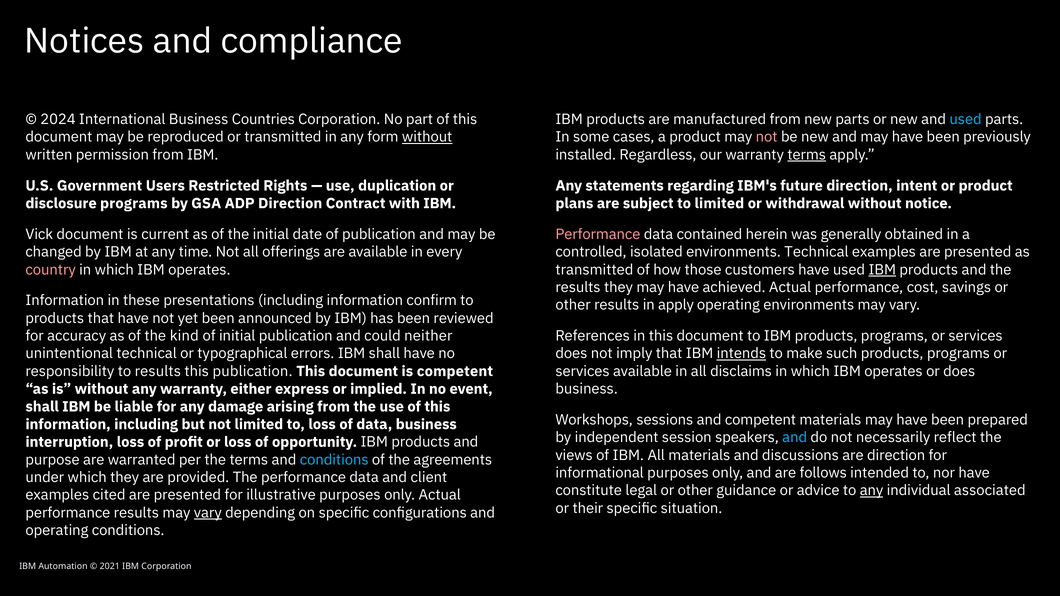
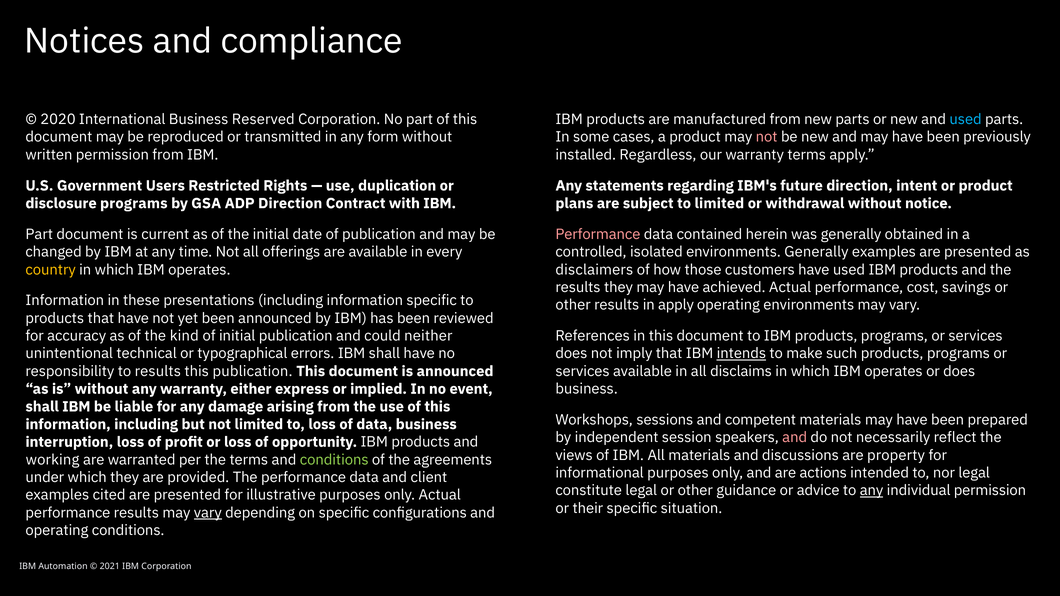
2024: 2024 -> 2020
Countries: Countries -> Reserved
without at (427, 137) underline: present -> none
terms at (807, 155) underline: present -> none
Vick at (39, 234): Vick -> Part
environments Technical: Technical -> Generally
country colour: pink -> yellow
transmitted at (594, 270): transmitted -> disclaimers
IBM at (882, 270) underline: present -> none
information confirm: confirm -> specific
is competent: competent -> announced
and at (795, 438) colour: light blue -> pink
are direction: direction -> property
purpose: purpose -> working
conditions at (334, 460) colour: light blue -> light green
follows: follows -> actions
nor have: have -> legal
individual associated: associated -> permission
